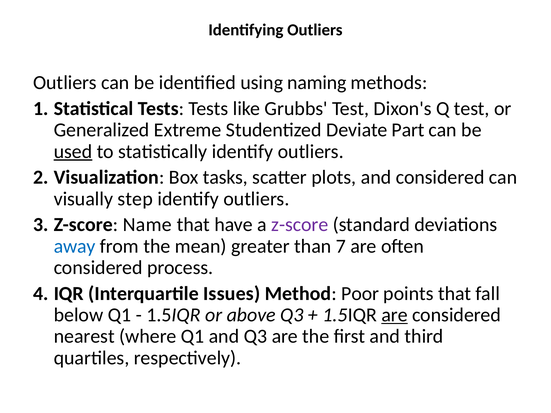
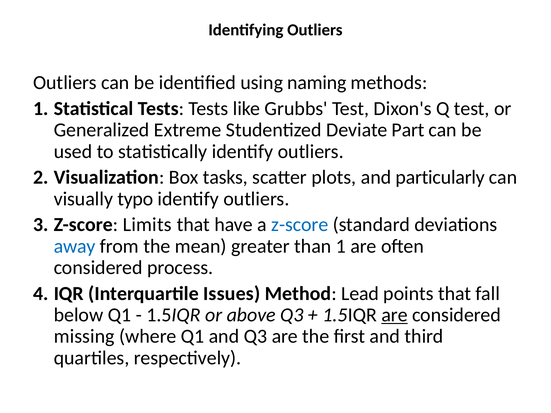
used underline: present -> none
and considered: considered -> particularly
step: step -> typo
Name: Name -> Limits
z-score at (300, 225) colour: purple -> blue
than 7: 7 -> 1
Poor: Poor -> Lead
nearest: nearest -> missing
